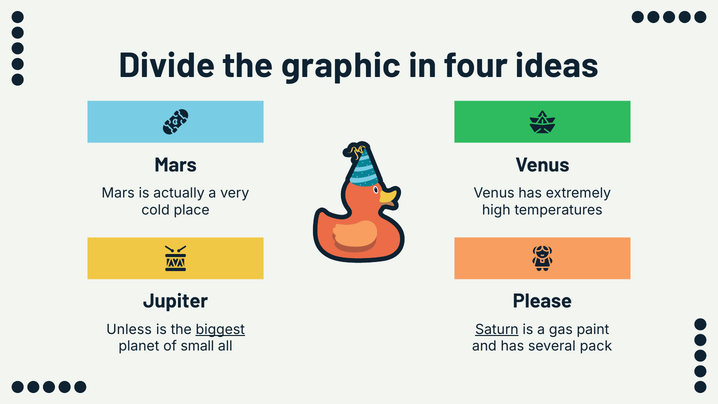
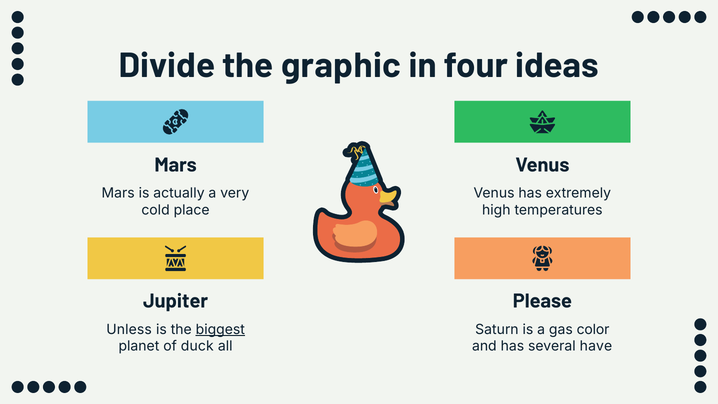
Saturn underline: present -> none
paint: paint -> color
small: small -> duck
pack: pack -> have
